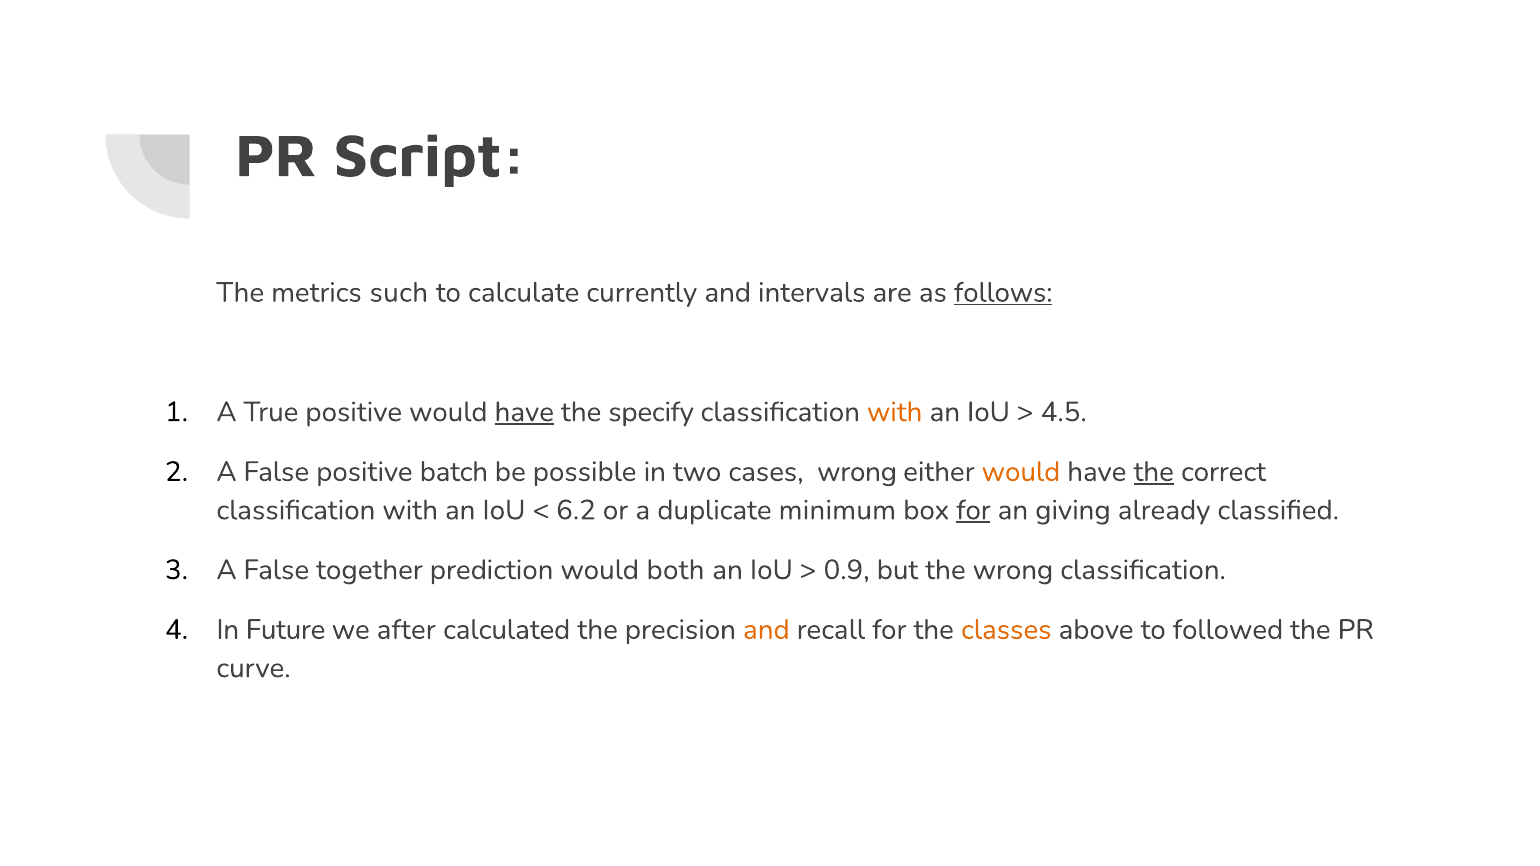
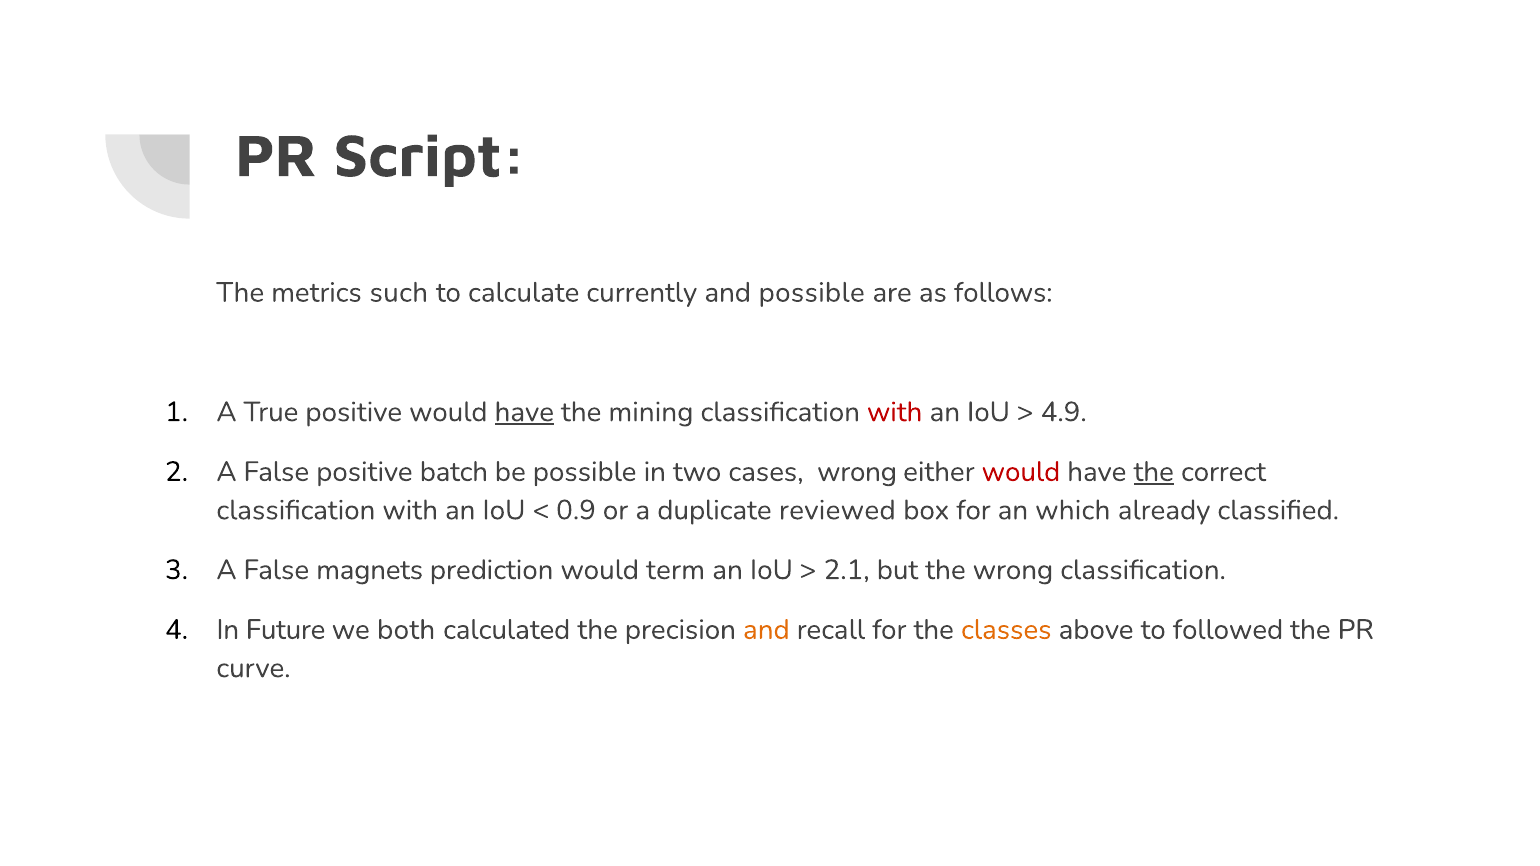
and intervals: intervals -> possible
follows underline: present -> none
specify: specify -> mining
with at (895, 412) colour: orange -> red
4.5: 4.5 -> 4.9
would at (1021, 472) colour: orange -> red
6.2: 6.2 -> 0.9
minimum: minimum -> reviewed
for at (974, 510) underline: present -> none
giving: giving -> which
together: together -> magnets
both: both -> term
0.9: 0.9 -> 2.1
after: after -> both
